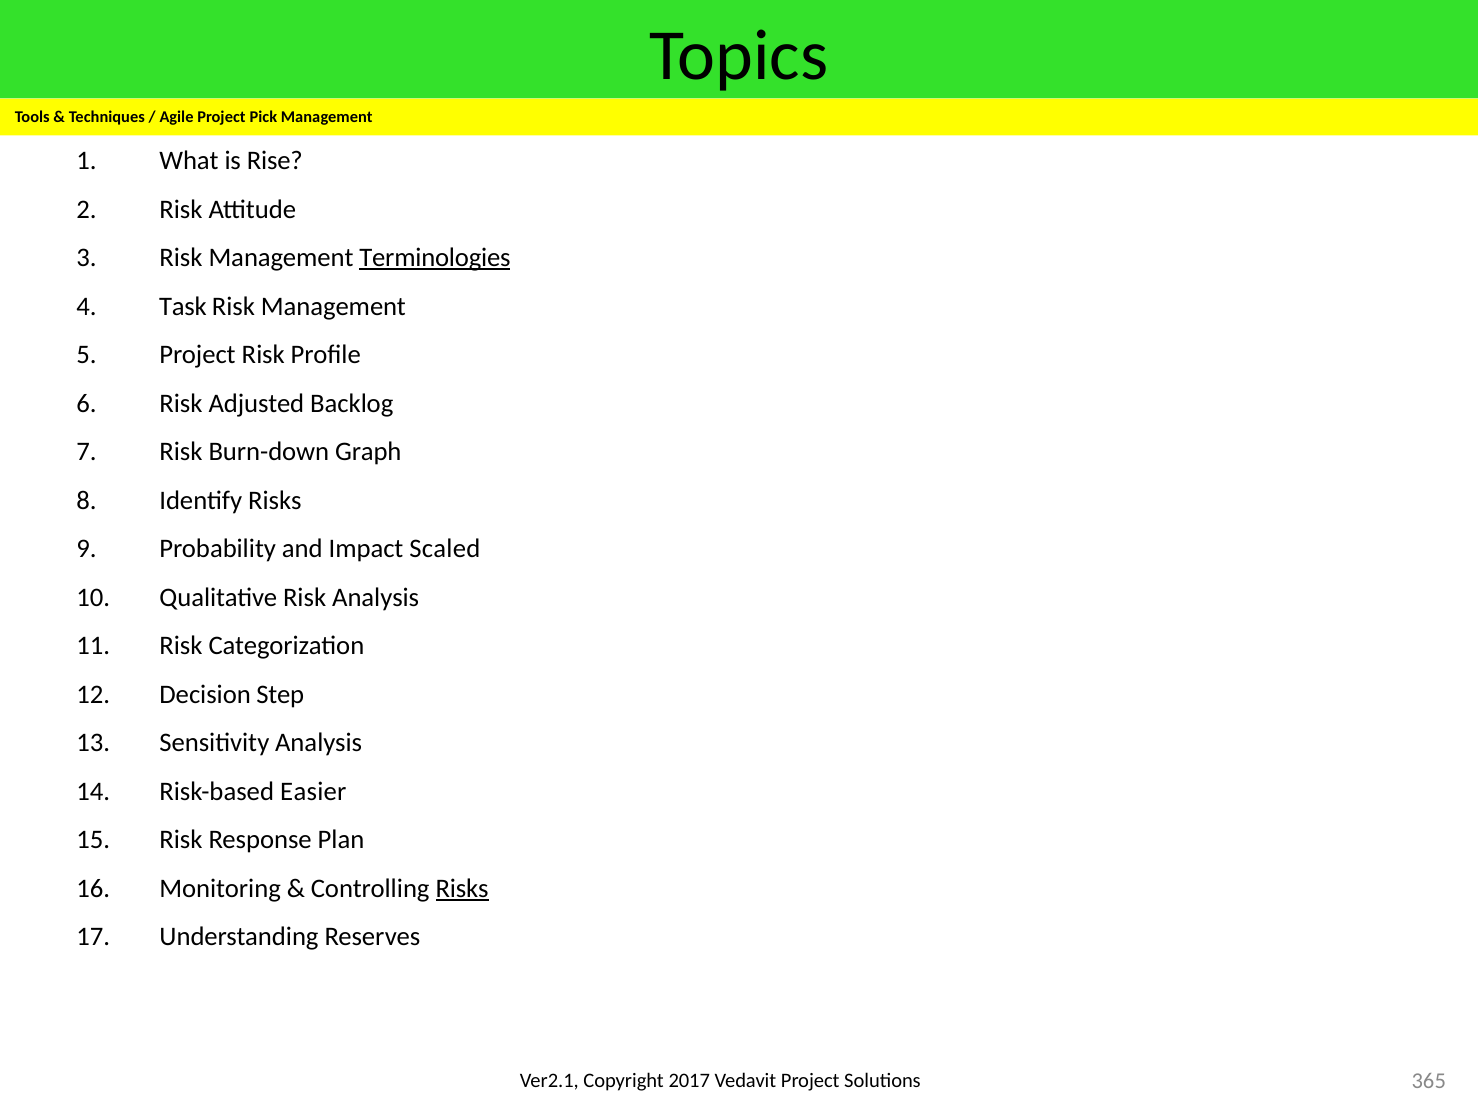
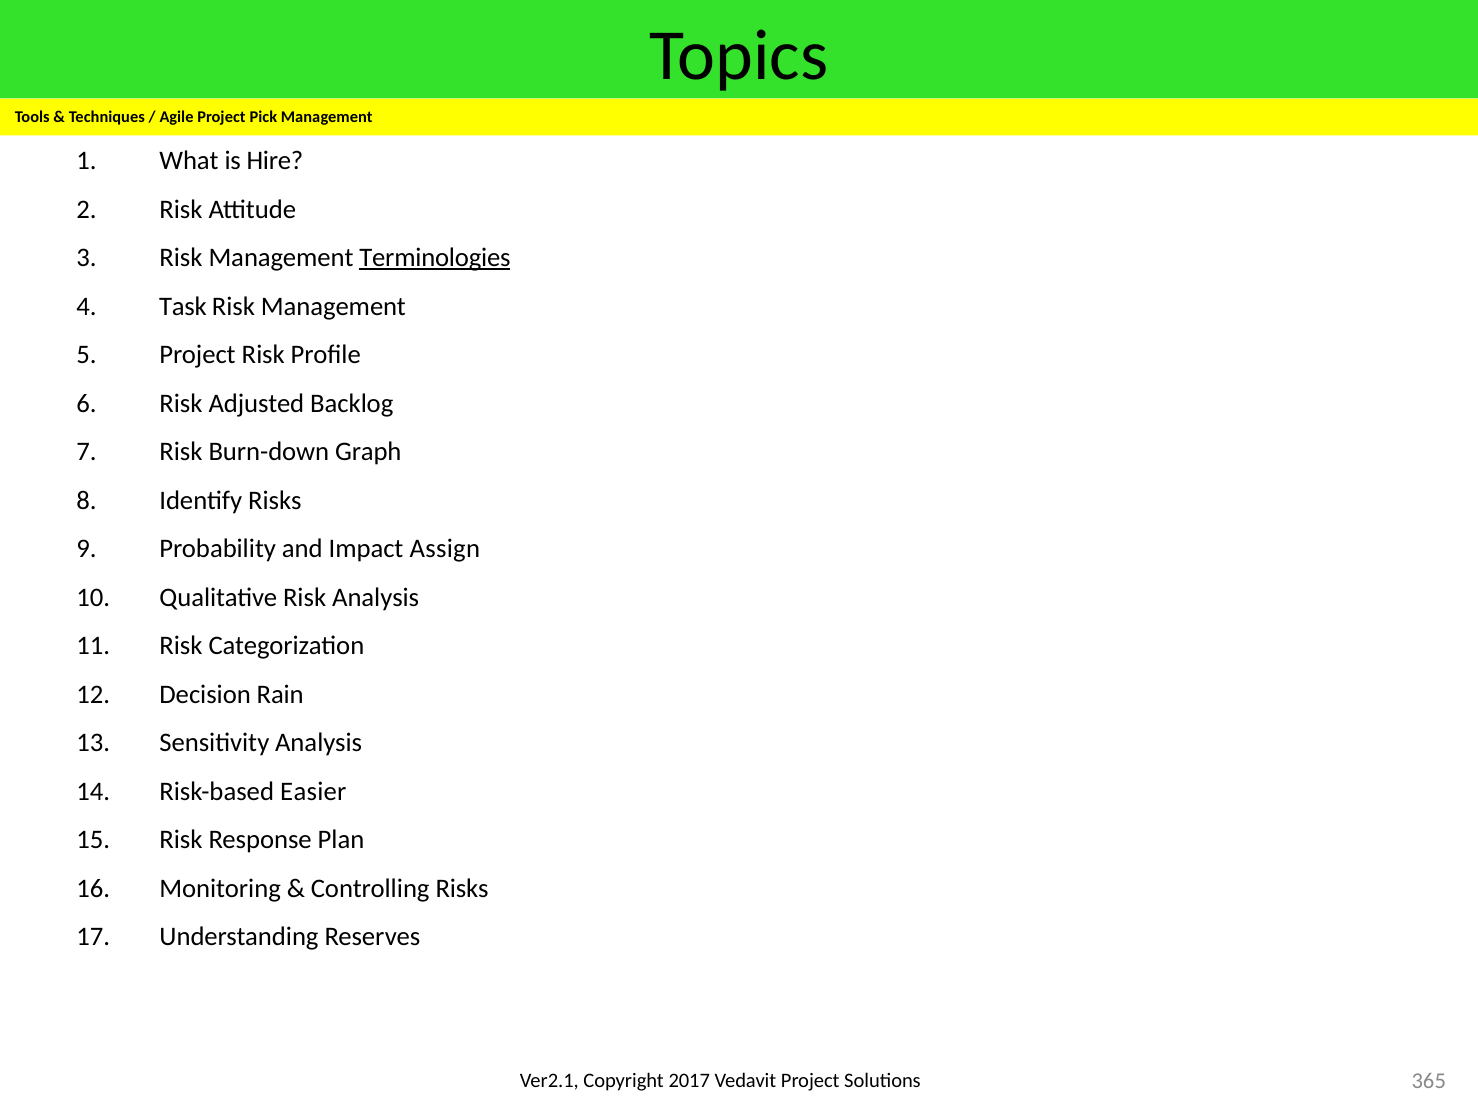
Rise: Rise -> Hire
Scaled: Scaled -> Assign
Step: Step -> Rain
Risks at (462, 888) underline: present -> none
